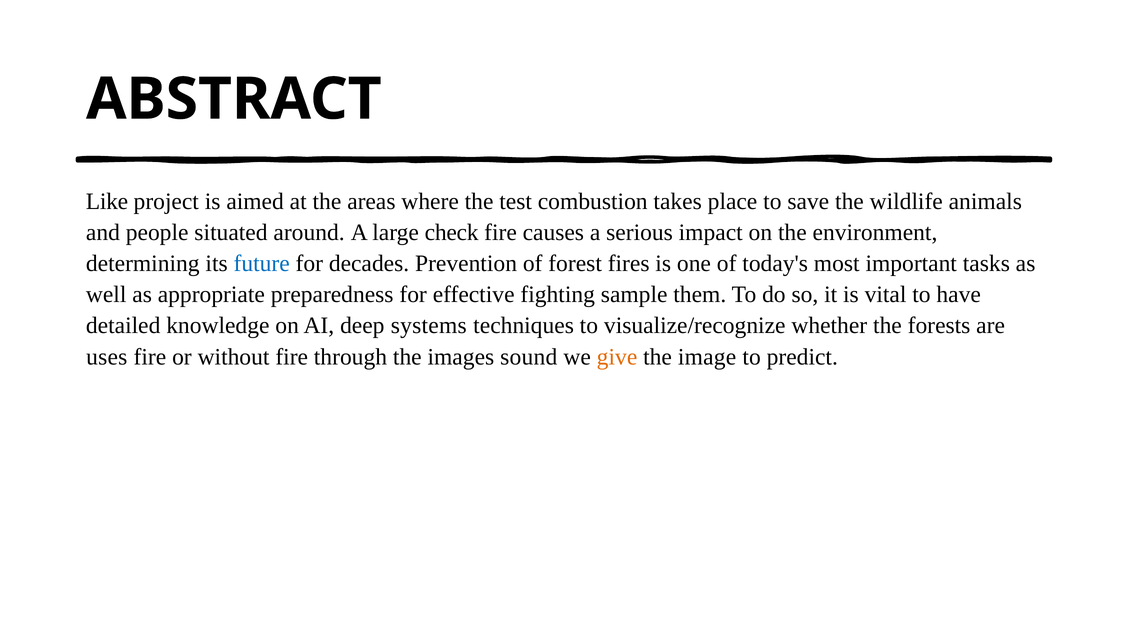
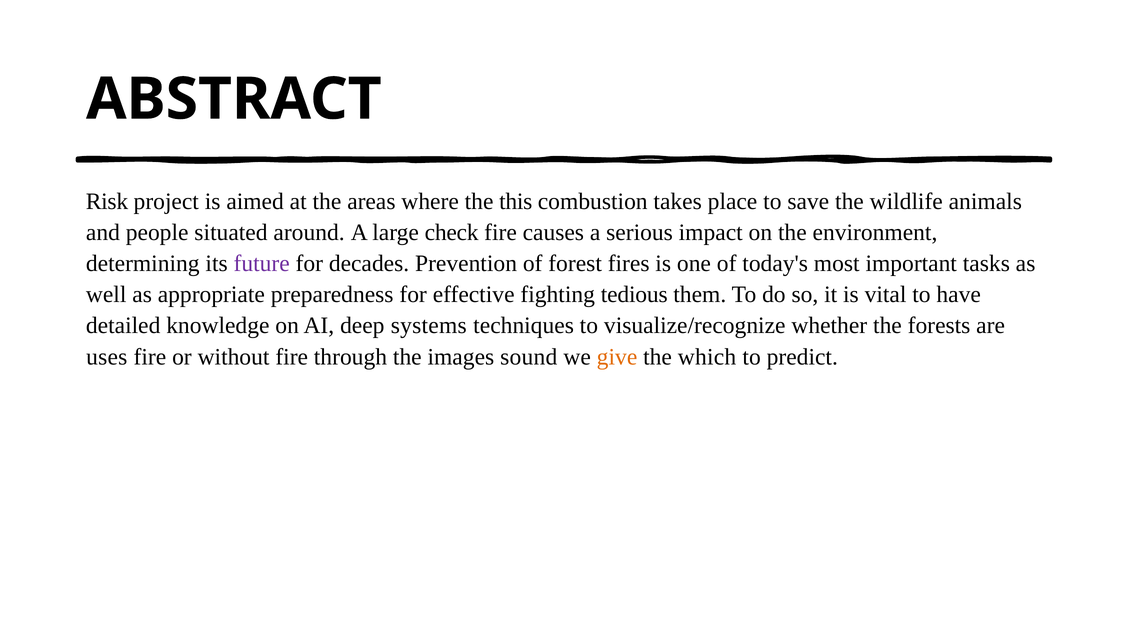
Like: Like -> Risk
test: test -> this
future colour: blue -> purple
sample: sample -> tedious
image: image -> which
